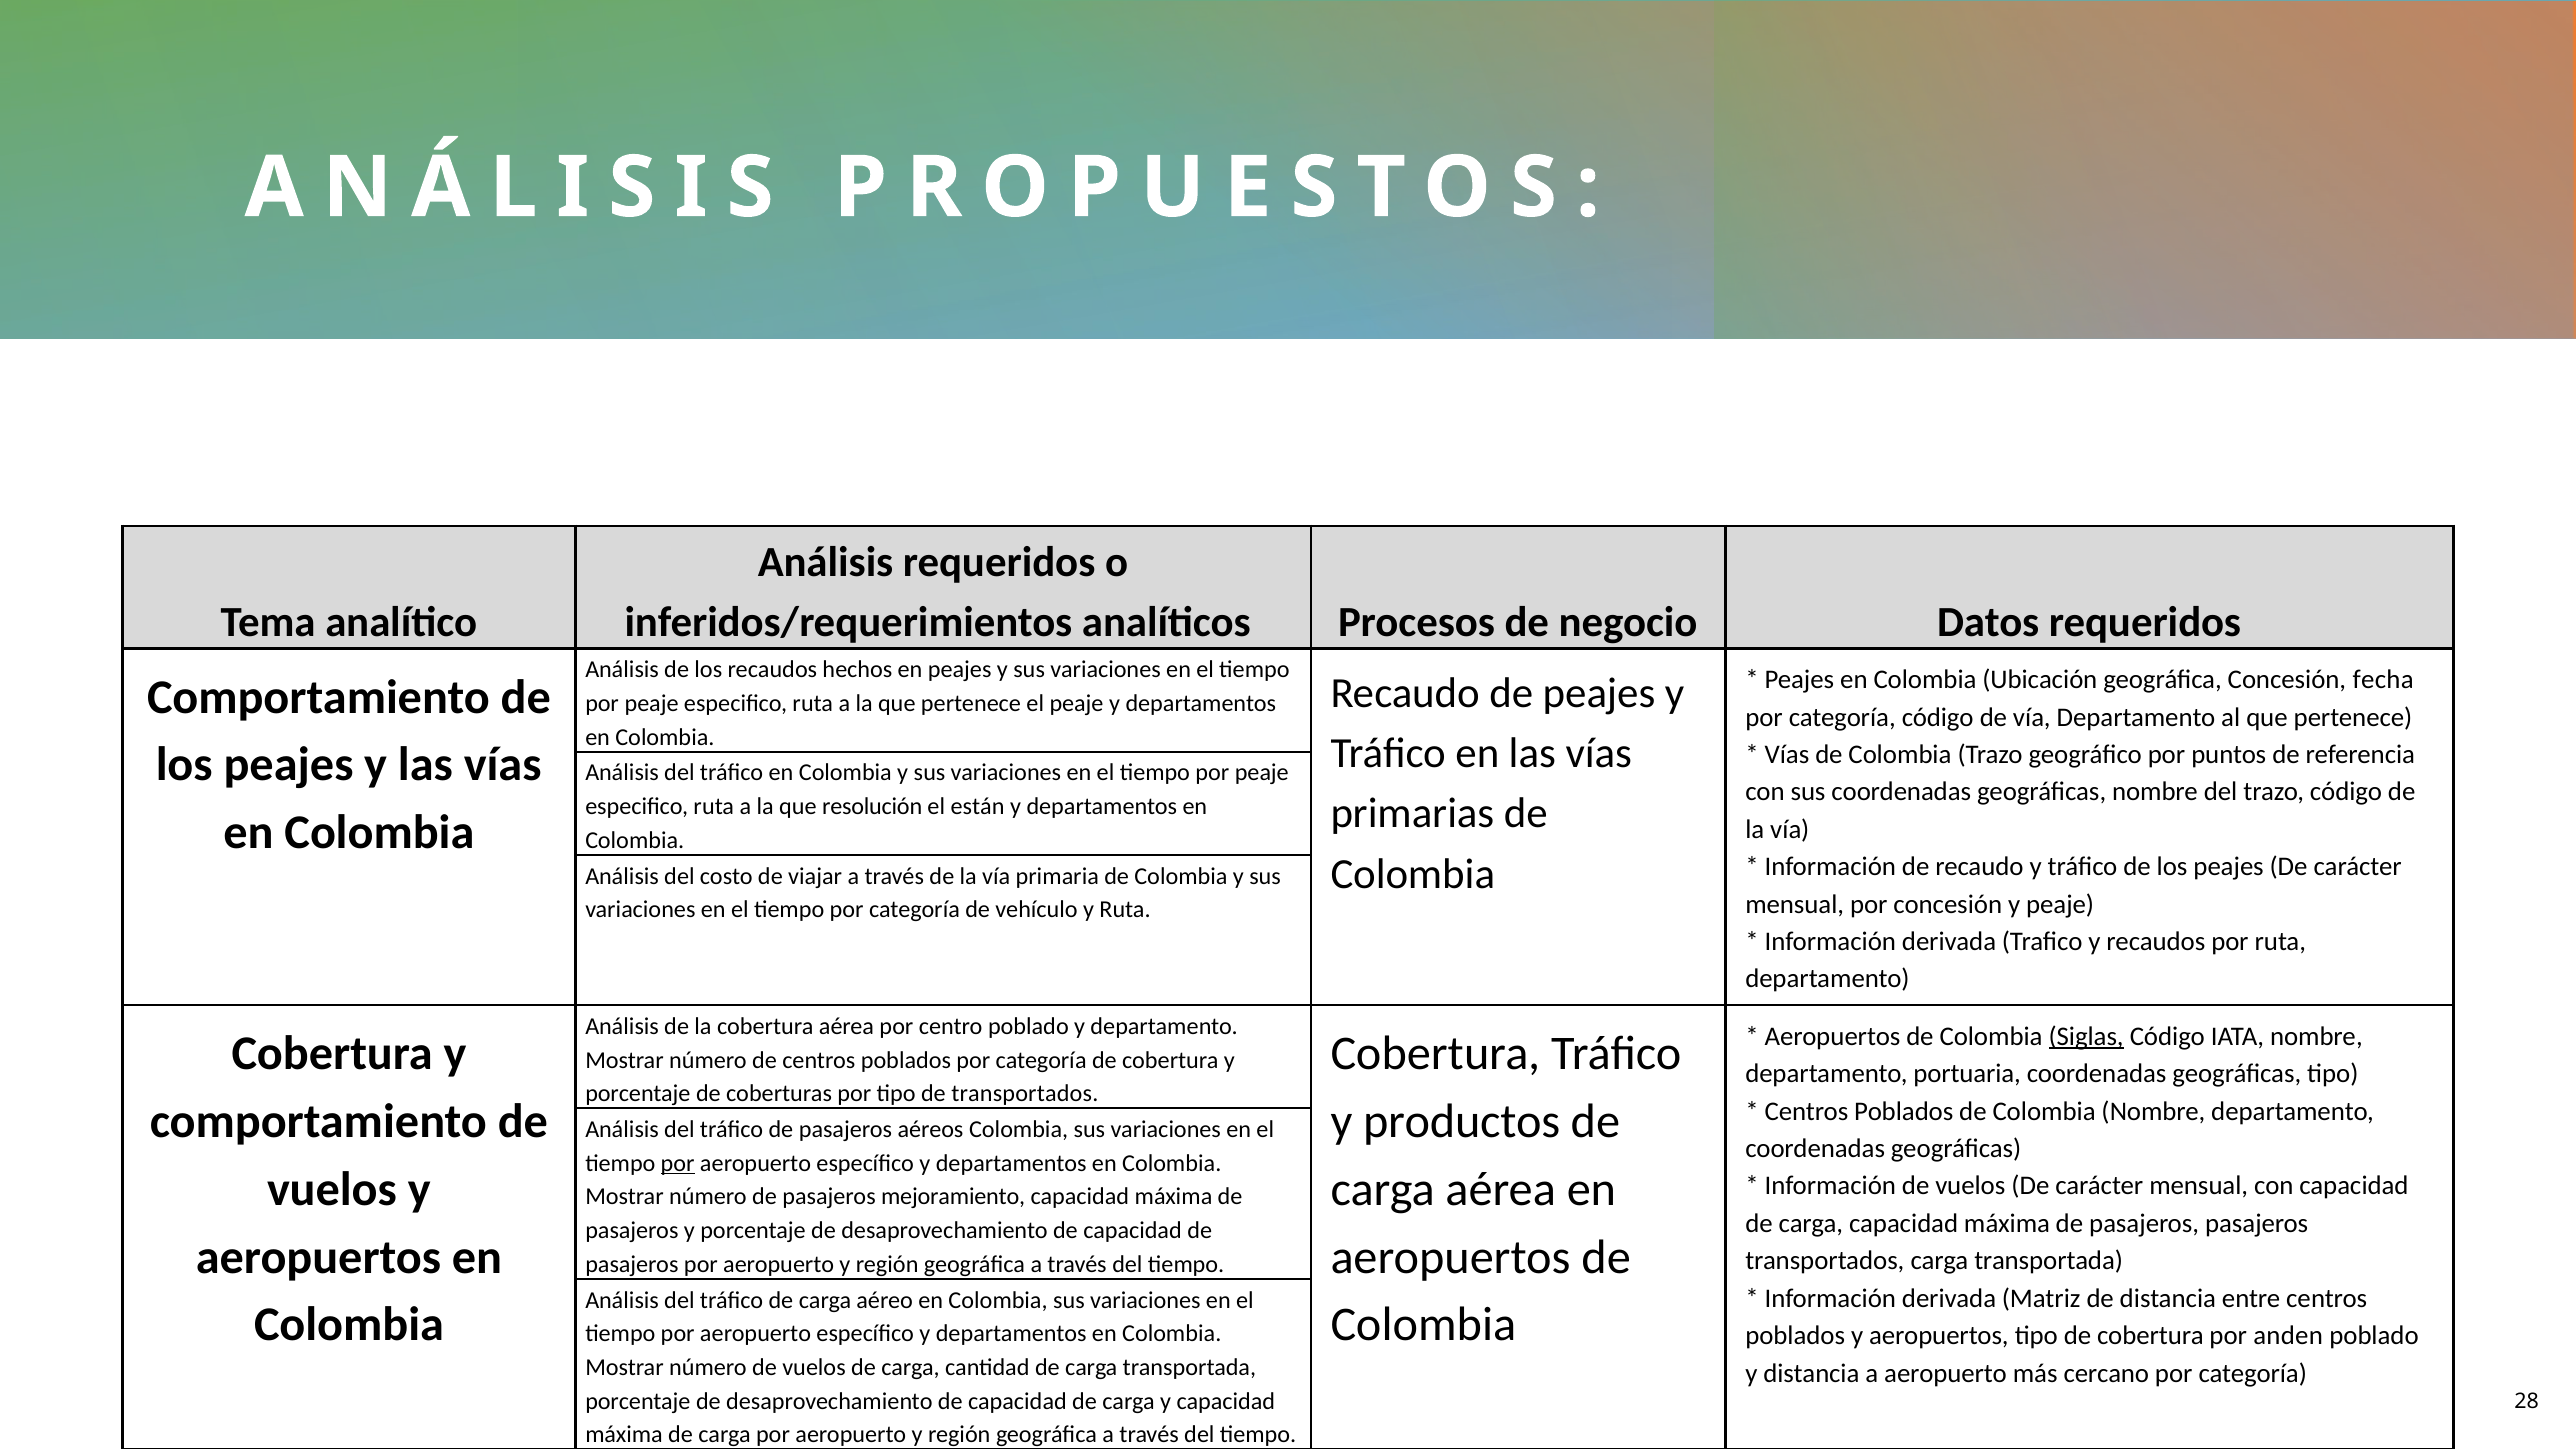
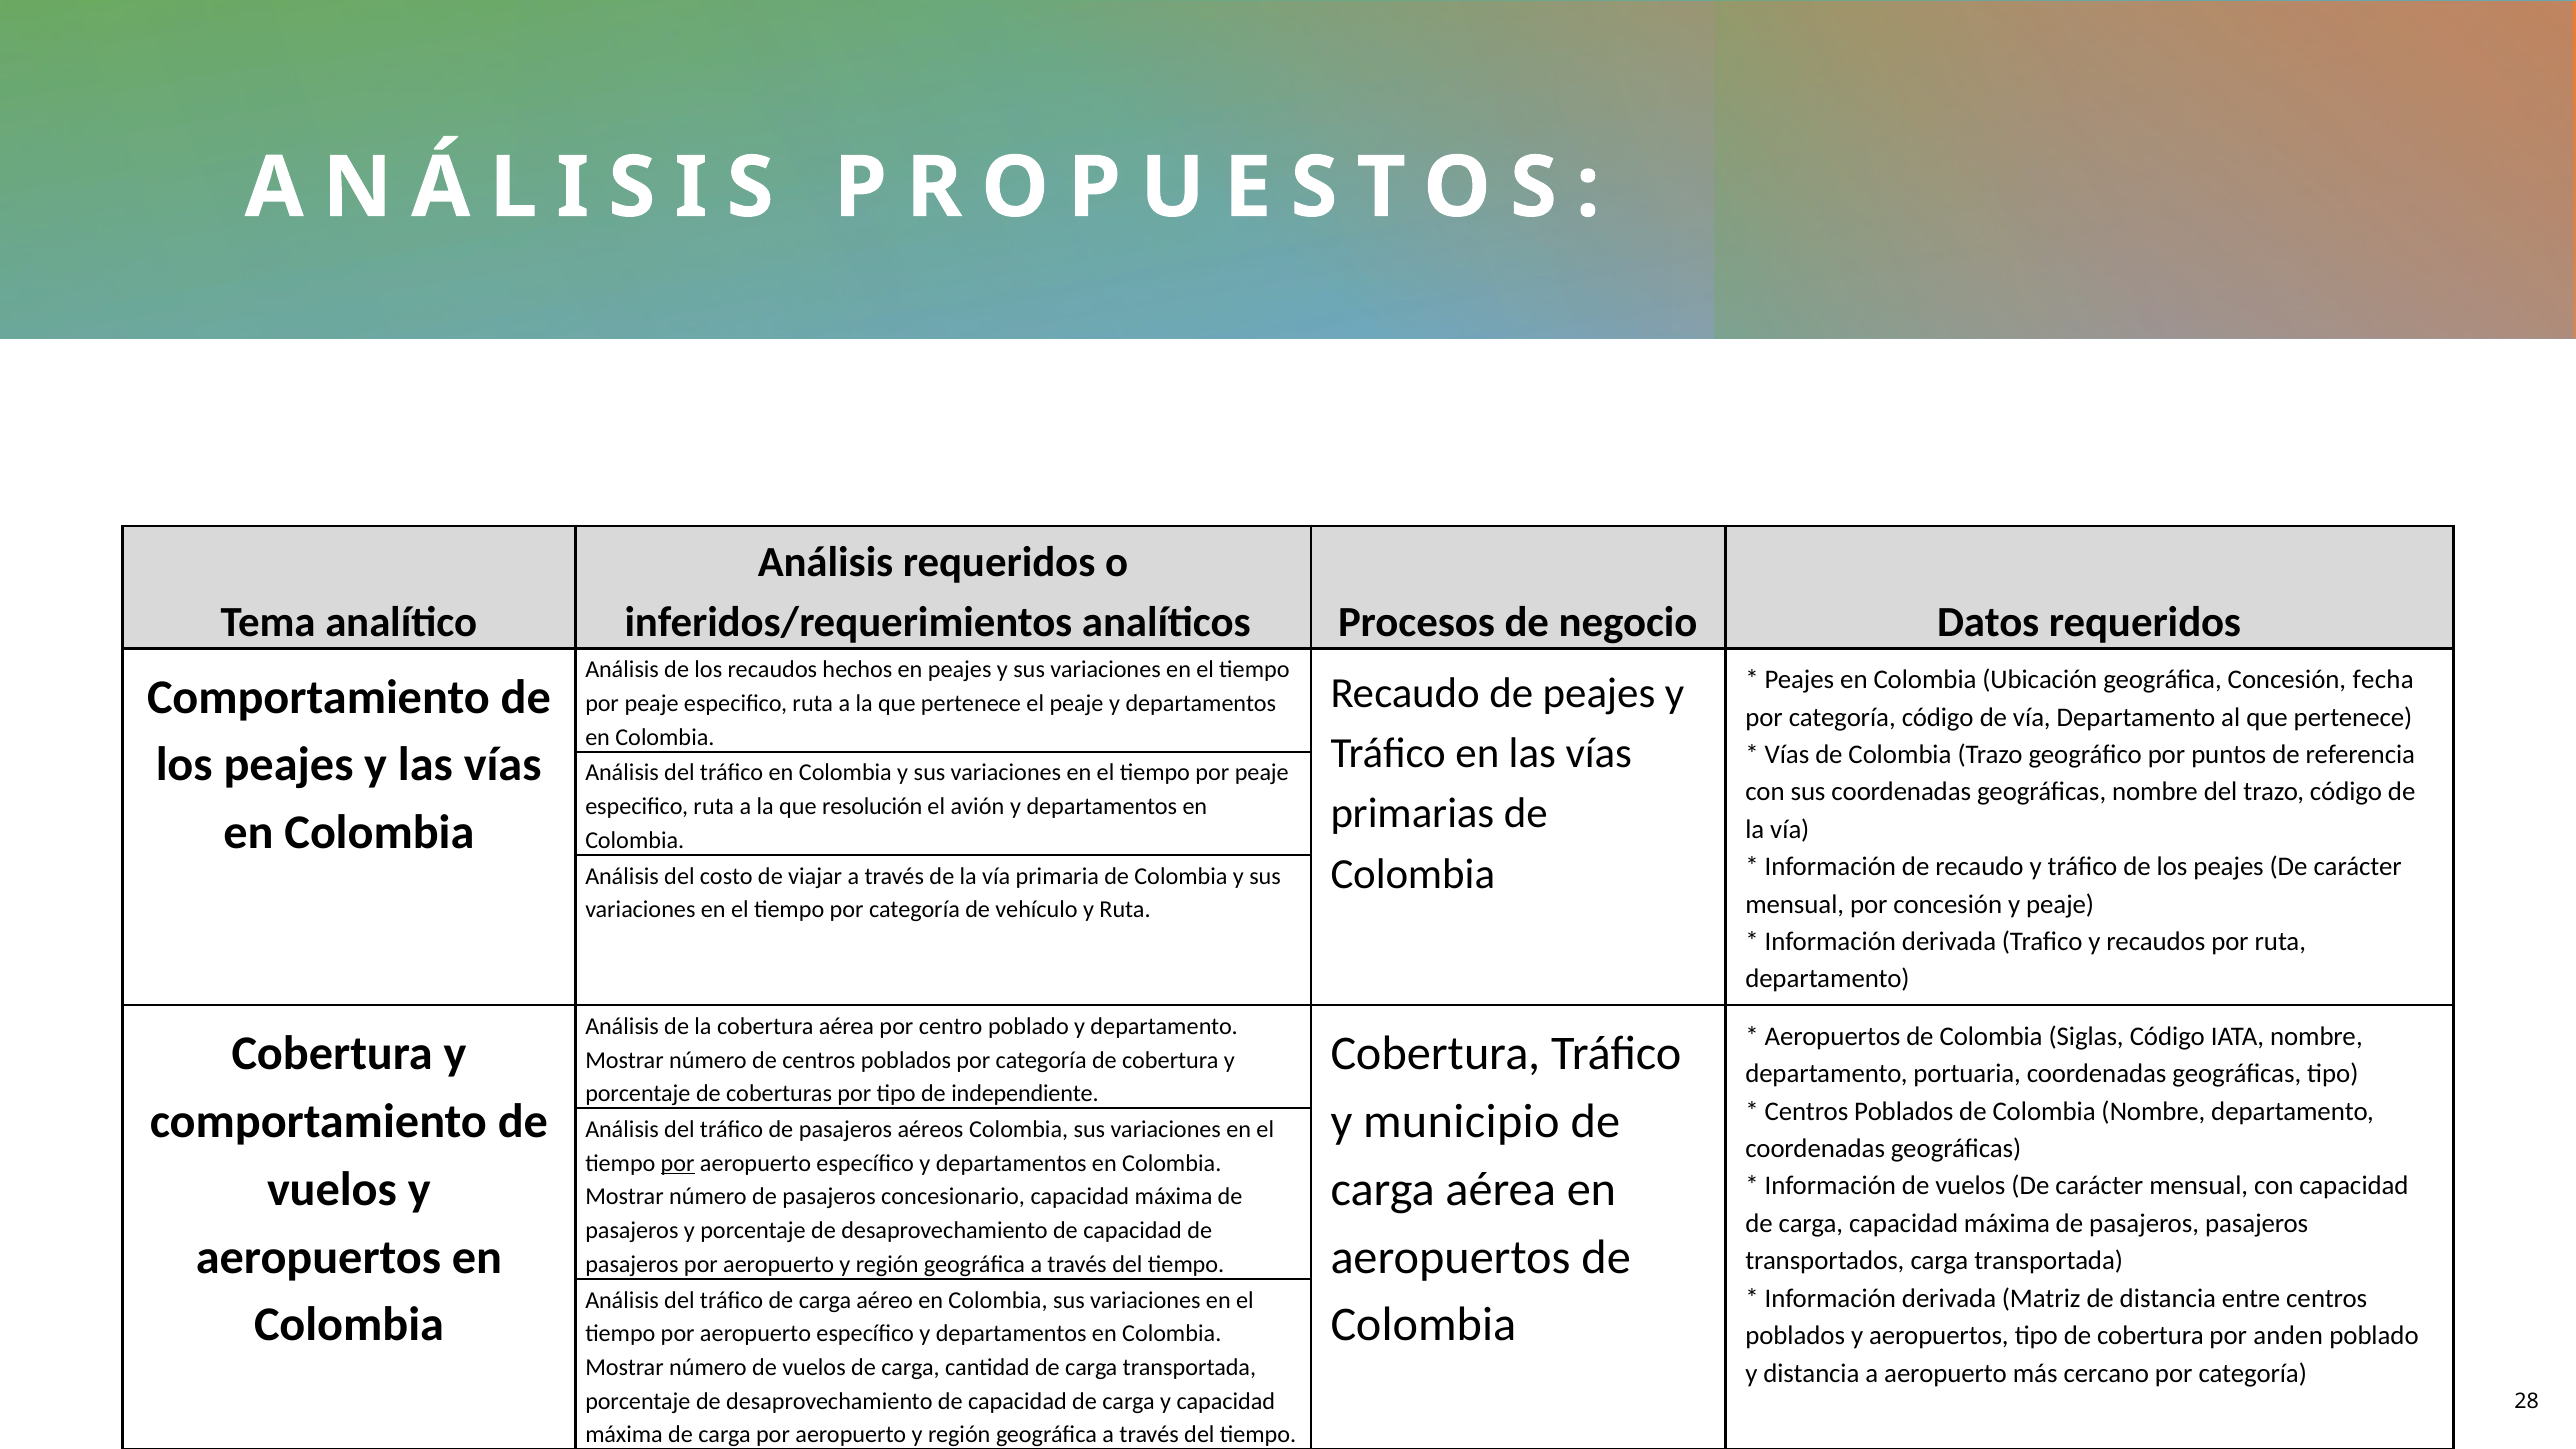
están: están -> avión
Siglas underline: present -> none
de transportados: transportados -> independiente
productos: productos -> municipio
mejoramiento: mejoramiento -> concesionario
